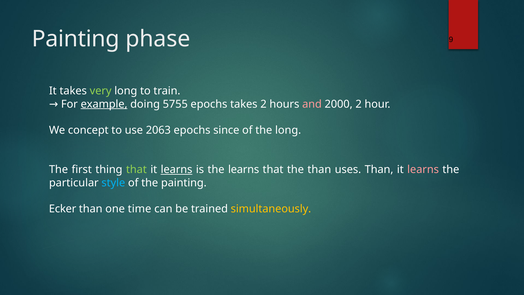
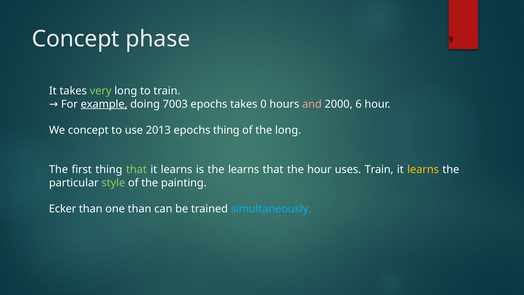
Painting at (76, 39): Painting -> Concept
5755: 5755 -> 7003
takes 2: 2 -> 0
2000 2: 2 -> 6
2063: 2063 -> 2013
epochs since: since -> thing
learns at (177, 170) underline: present -> none
the than: than -> hour
uses Than: Than -> Train
learns at (423, 170) colour: pink -> yellow
style colour: light blue -> light green
one time: time -> than
simultaneously colour: yellow -> light blue
